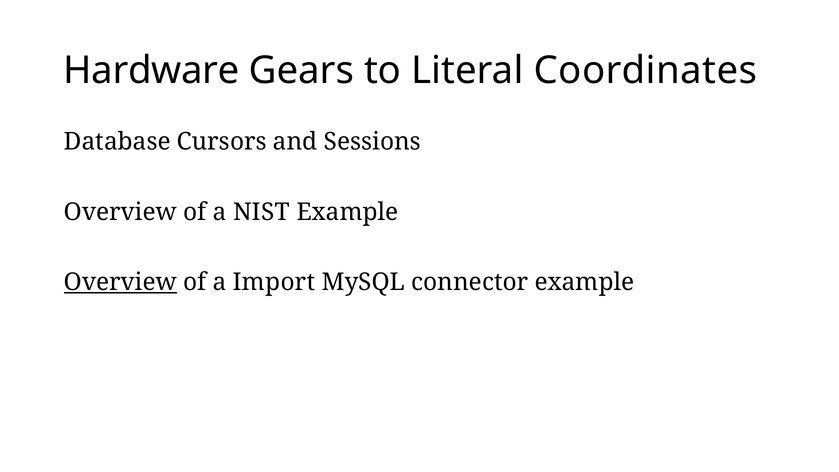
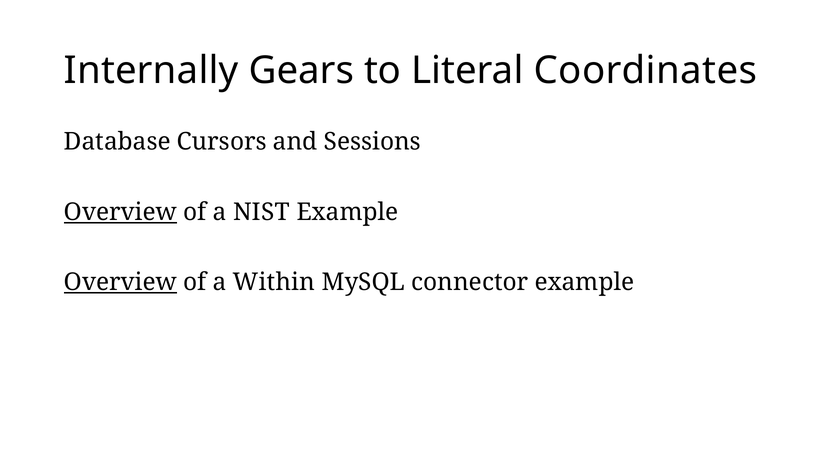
Hardware: Hardware -> Internally
Overview at (120, 212) underline: none -> present
Import: Import -> Within
